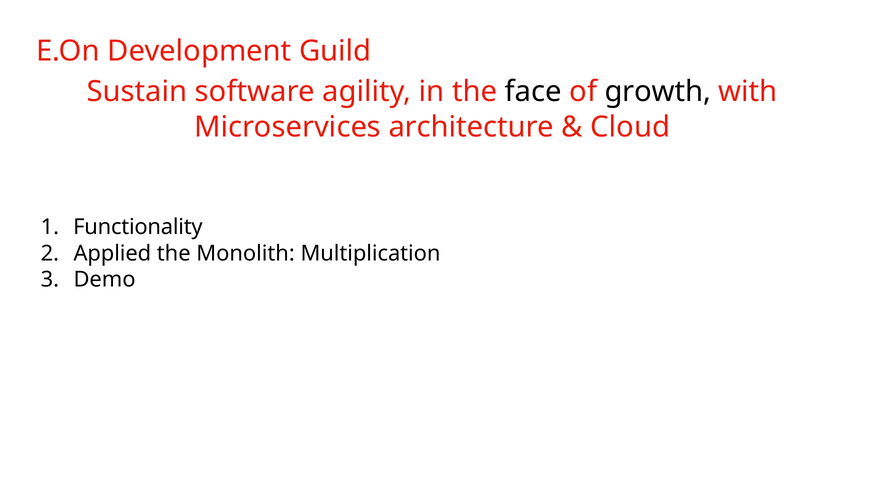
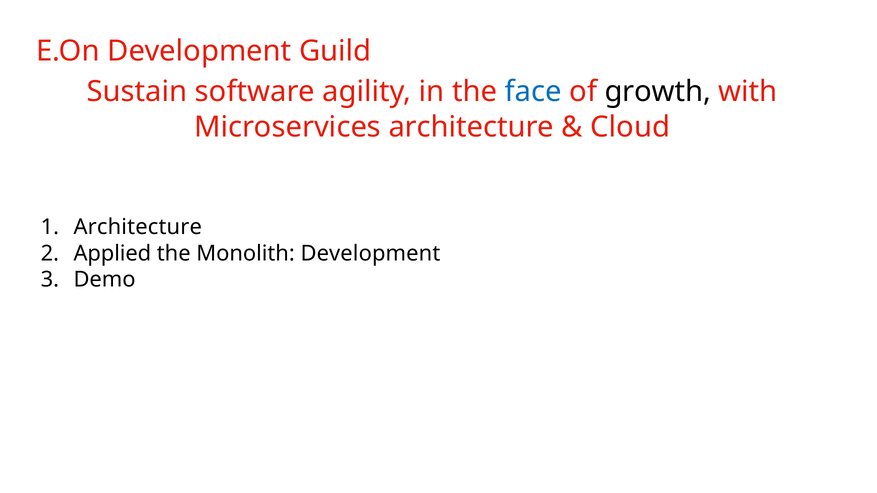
face colour: black -> blue
Functionality at (138, 227): Functionality -> Architecture
Monolith Multiplication: Multiplication -> Development
